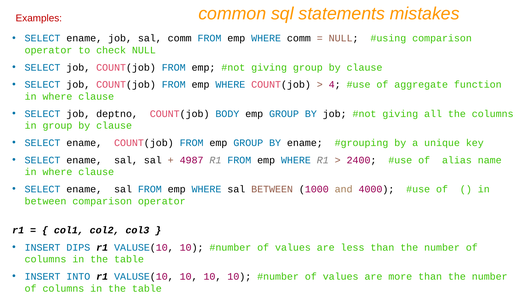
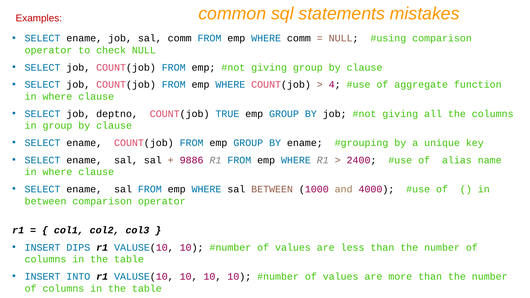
BODY: BODY -> TRUE
4987: 4987 -> 9886
